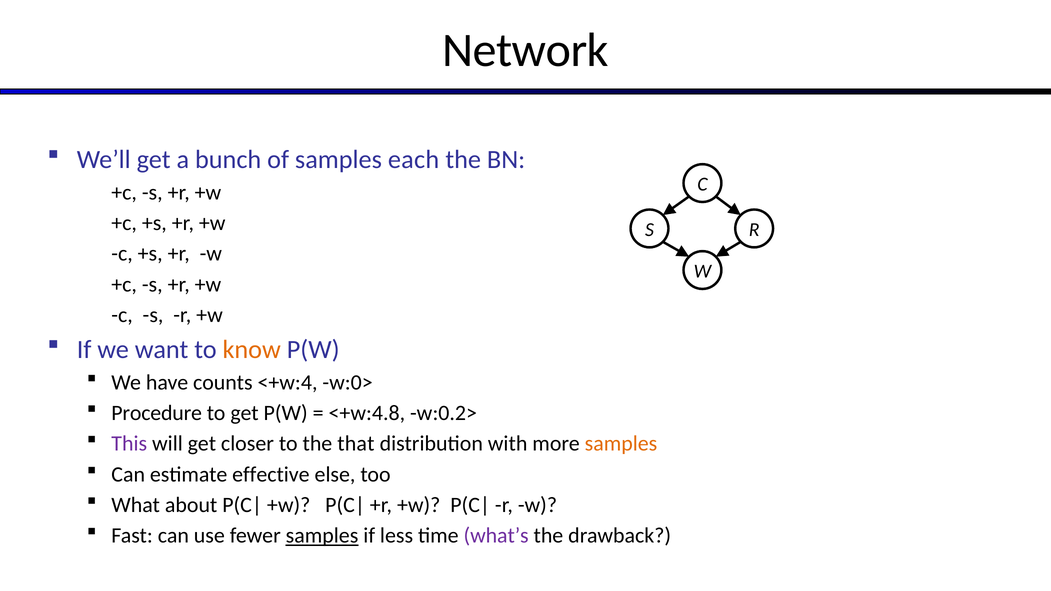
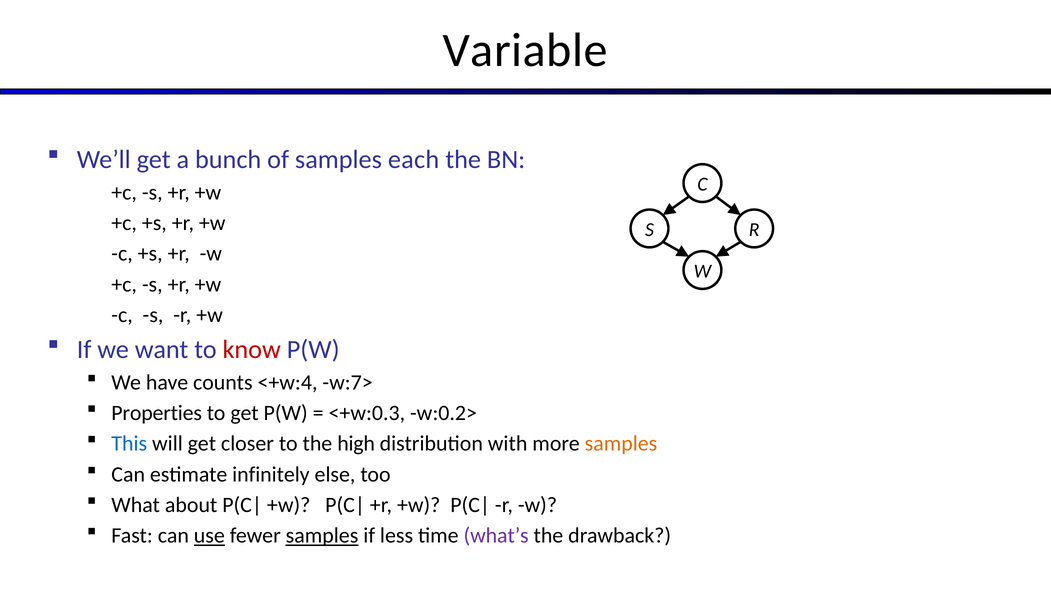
Network: Network -> Variable
know colour: orange -> red
w:0>: w:0> -> w:7>
Procedure: Procedure -> Properties
<+w:4.8: <+w:4.8 -> <+w:0.3
This colour: purple -> blue
that: that -> high
effective: effective -> infinitely
use underline: none -> present
